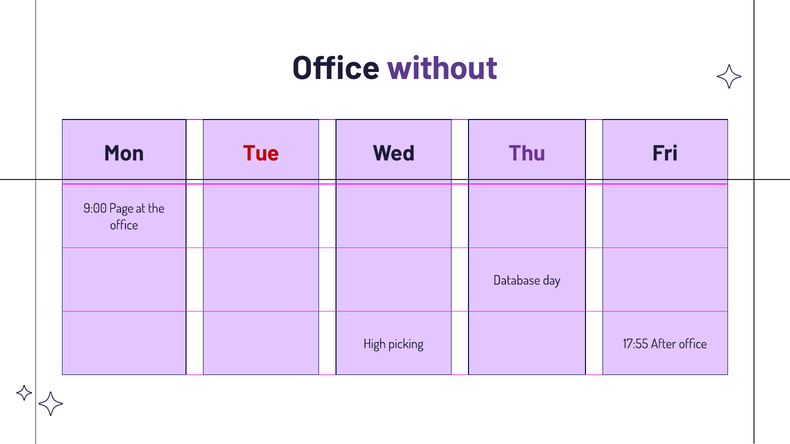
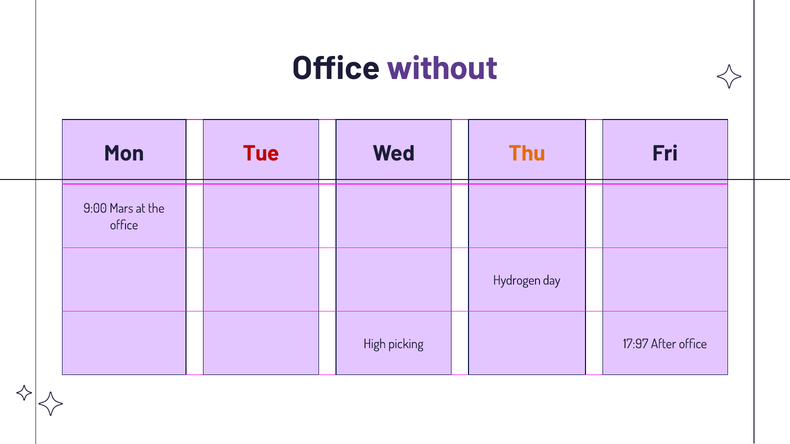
Thu colour: purple -> orange
Page: Page -> Mars
Database: Database -> Hydrogen
17:55: 17:55 -> 17:97
